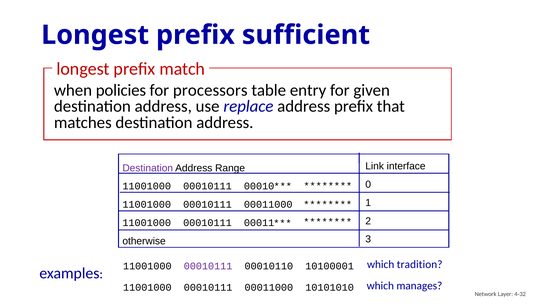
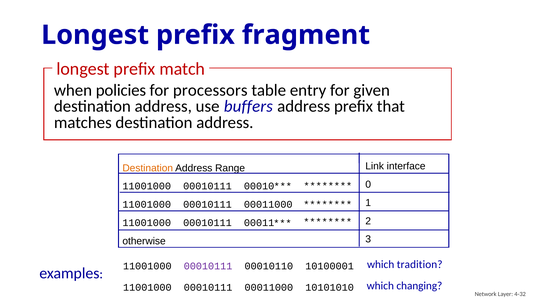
sufficient: sufficient -> fragment
replace: replace -> buffers
Destination at (148, 168) colour: purple -> orange
manages: manages -> changing
